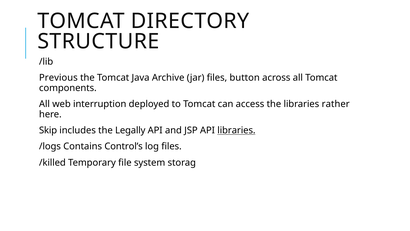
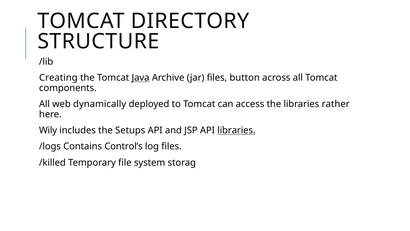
Previous: Previous -> Creating
Java underline: none -> present
interruption: interruption -> dynamically
Skip: Skip -> Wily
Legally: Legally -> Setups
